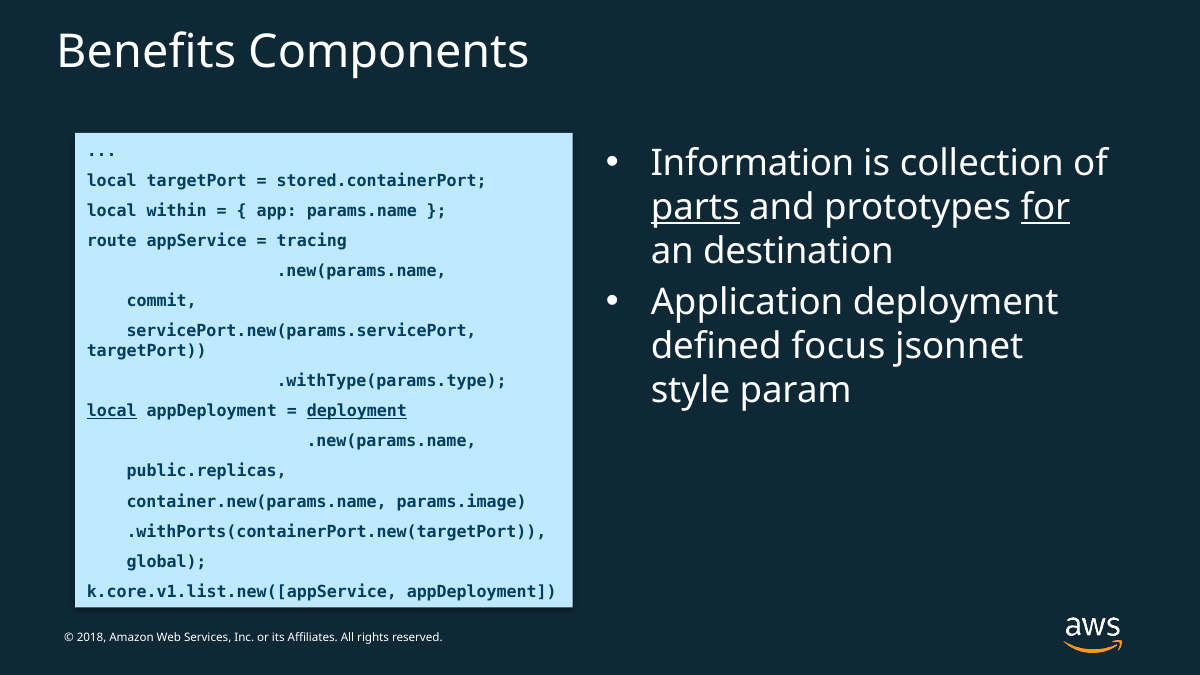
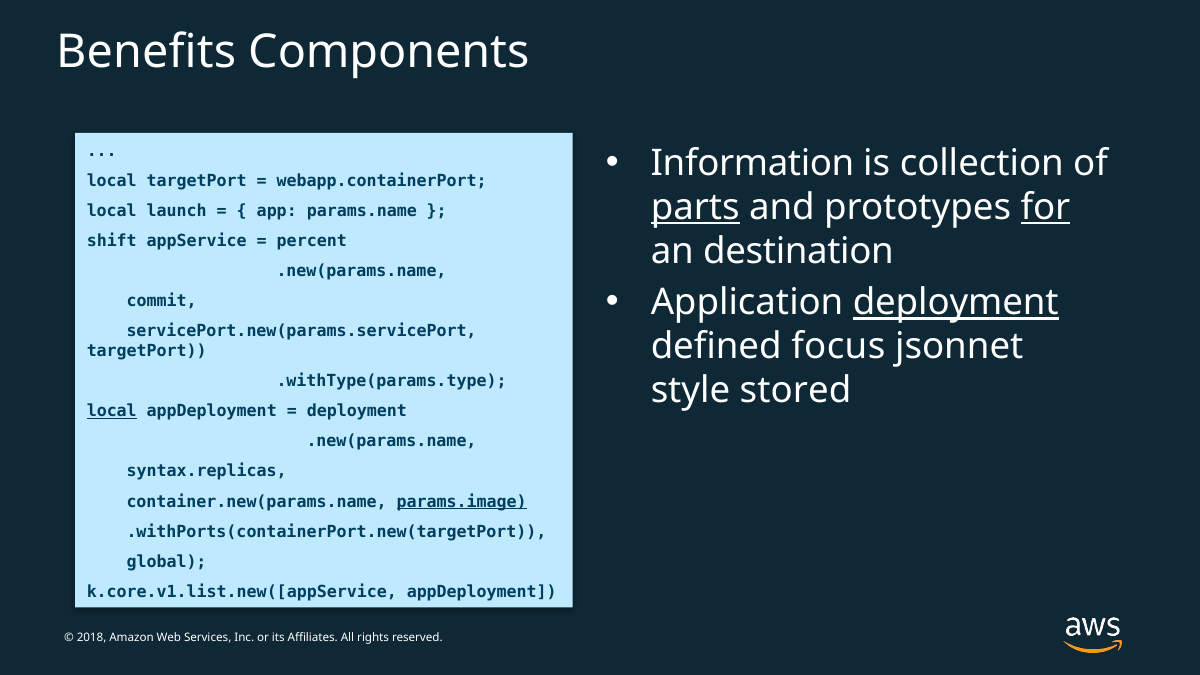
stored.containerPort: stored.containerPort -> webapp.containerPort
within: within -> launch
route: route -> shift
tracing: tracing -> percent
deployment at (956, 303) underline: none -> present
param: param -> stored
deployment at (357, 411) underline: present -> none
public.replicas: public.replicas -> syntax.replicas
params.image underline: none -> present
